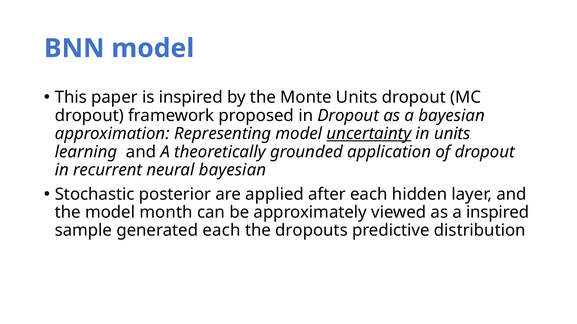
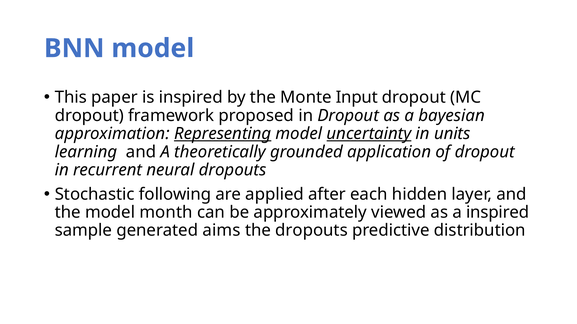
Monte Units: Units -> Input
Representing underline: none -> present
neural bayesian: bayesian -> dropouts
posterior: posterior -> following
generated each: each -> aims
